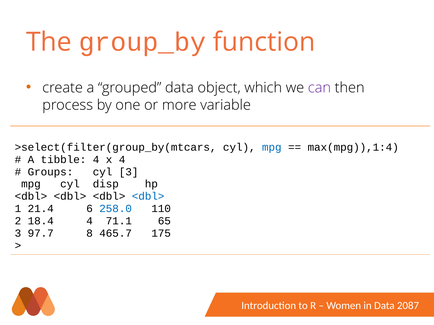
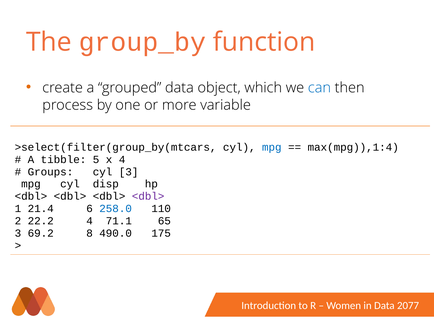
can colour: purple -> blue
tibble 4: 4 -> 5
<dbl> at (148, 197) colour: blue -> purple
18.4: 18.4 -> 22.2
97.7: 97.7 -> 69.2
465.7: 465.7 -> 490.0
2087: 2087 -> 2077
